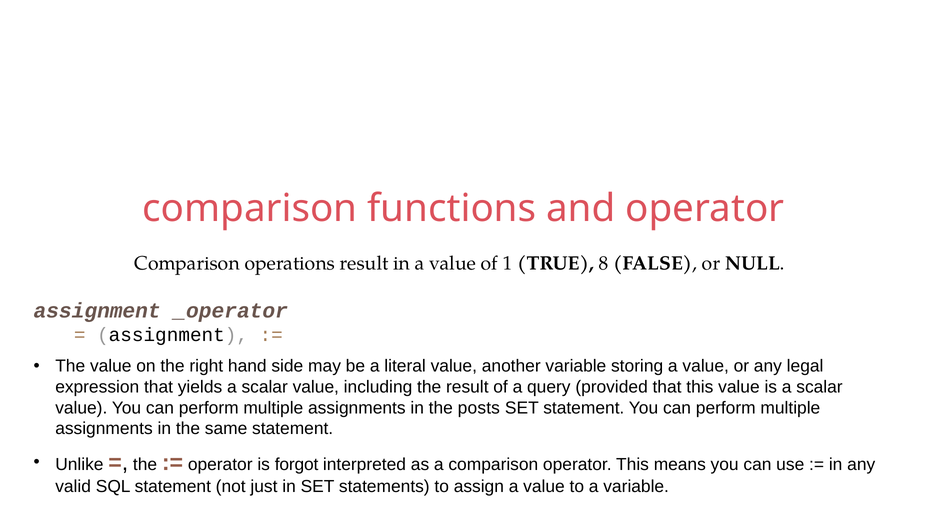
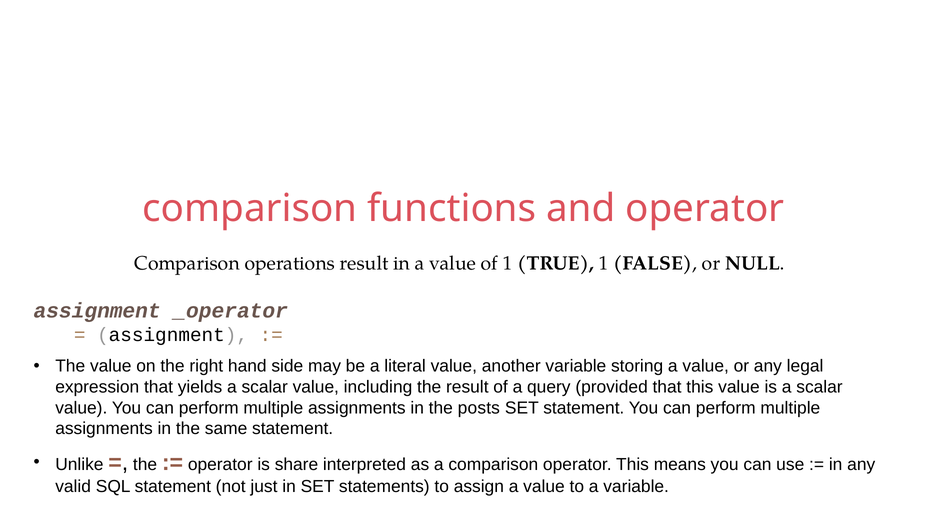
TRUE 8: 8 -> 1
forgot: forgot -> share
